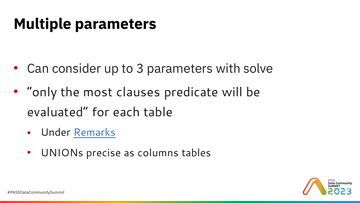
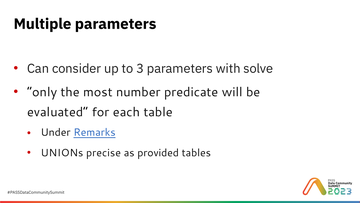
clauses: clauses -> number
columns: columns -> provided
